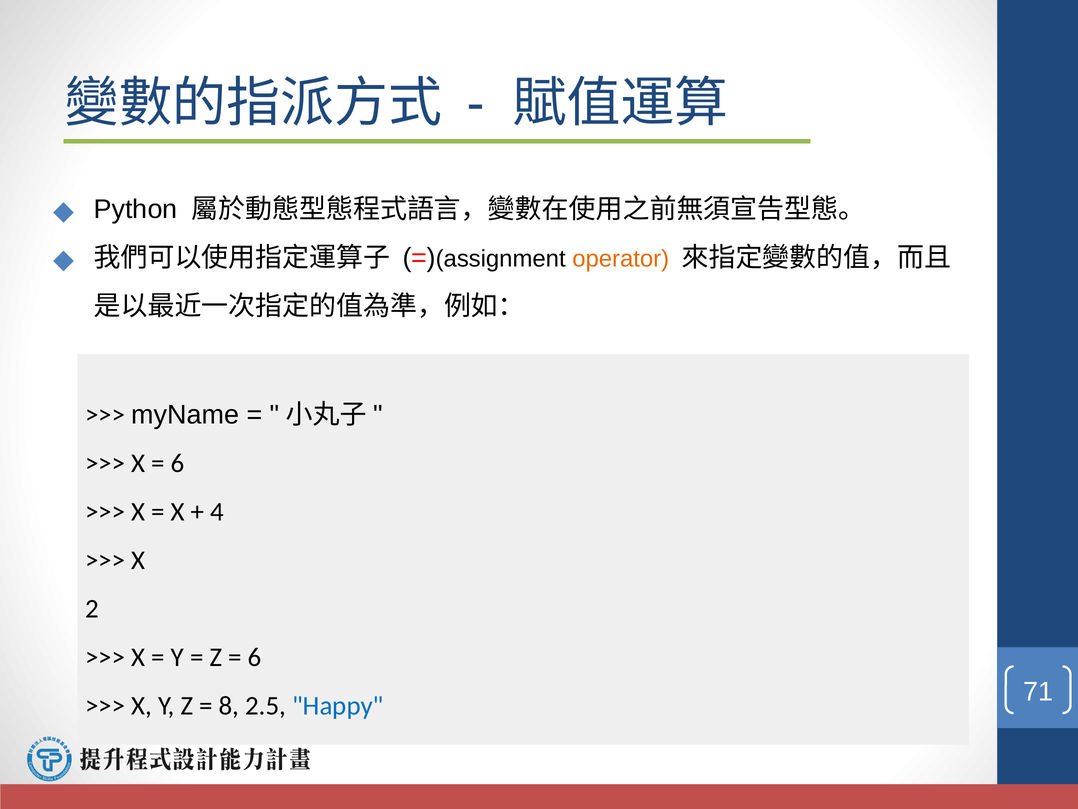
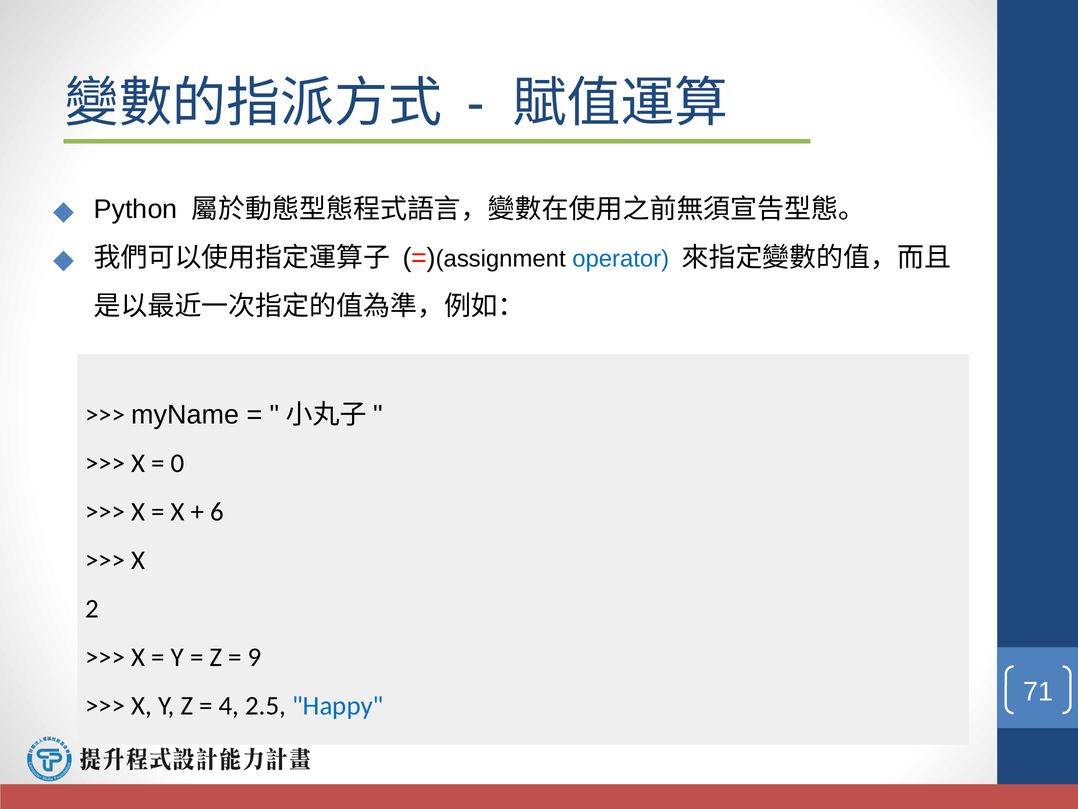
operator colour: orange -> blue
6 at (178, 463): 6 -> 0
4: 4 -> 6
6 at (254, 657): 6 -> 9
8: 8 -> 4
